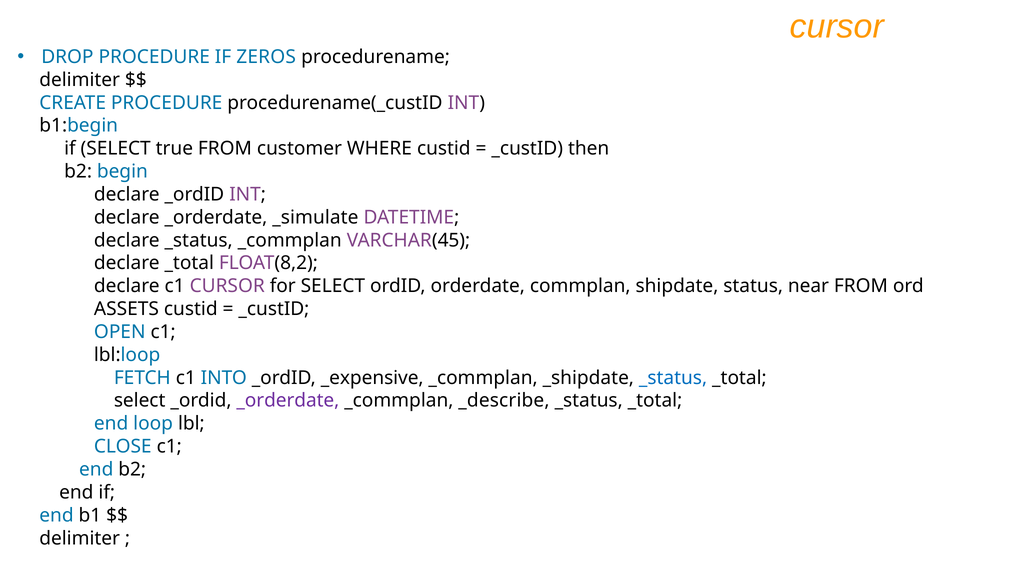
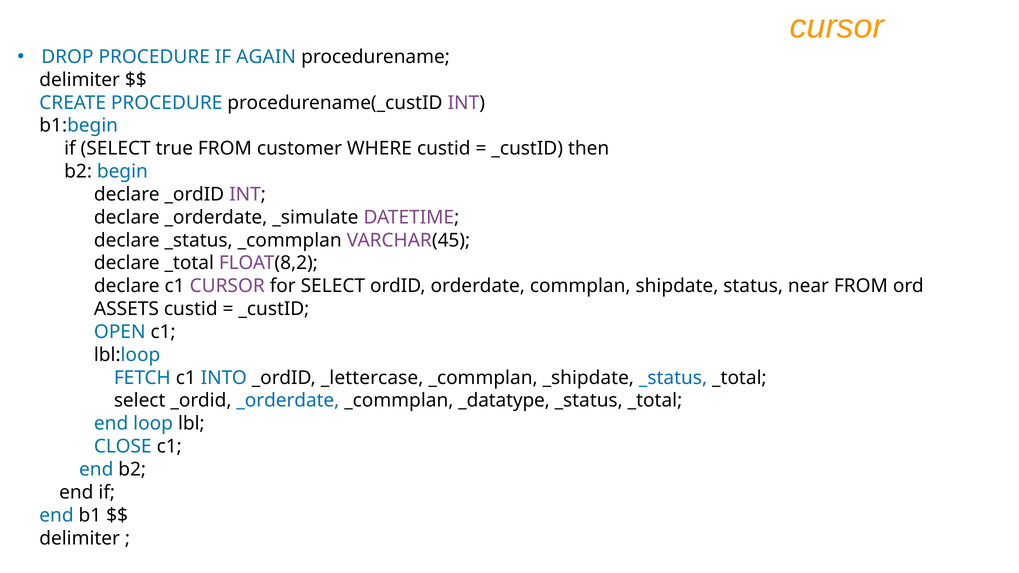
ZEROS: ZEROS -> AGAIN
_expensive: _expensive -> _lettercase
_orderdate at (288, 401) colour: purple -> blue
_describe: _describe -> _datatype
